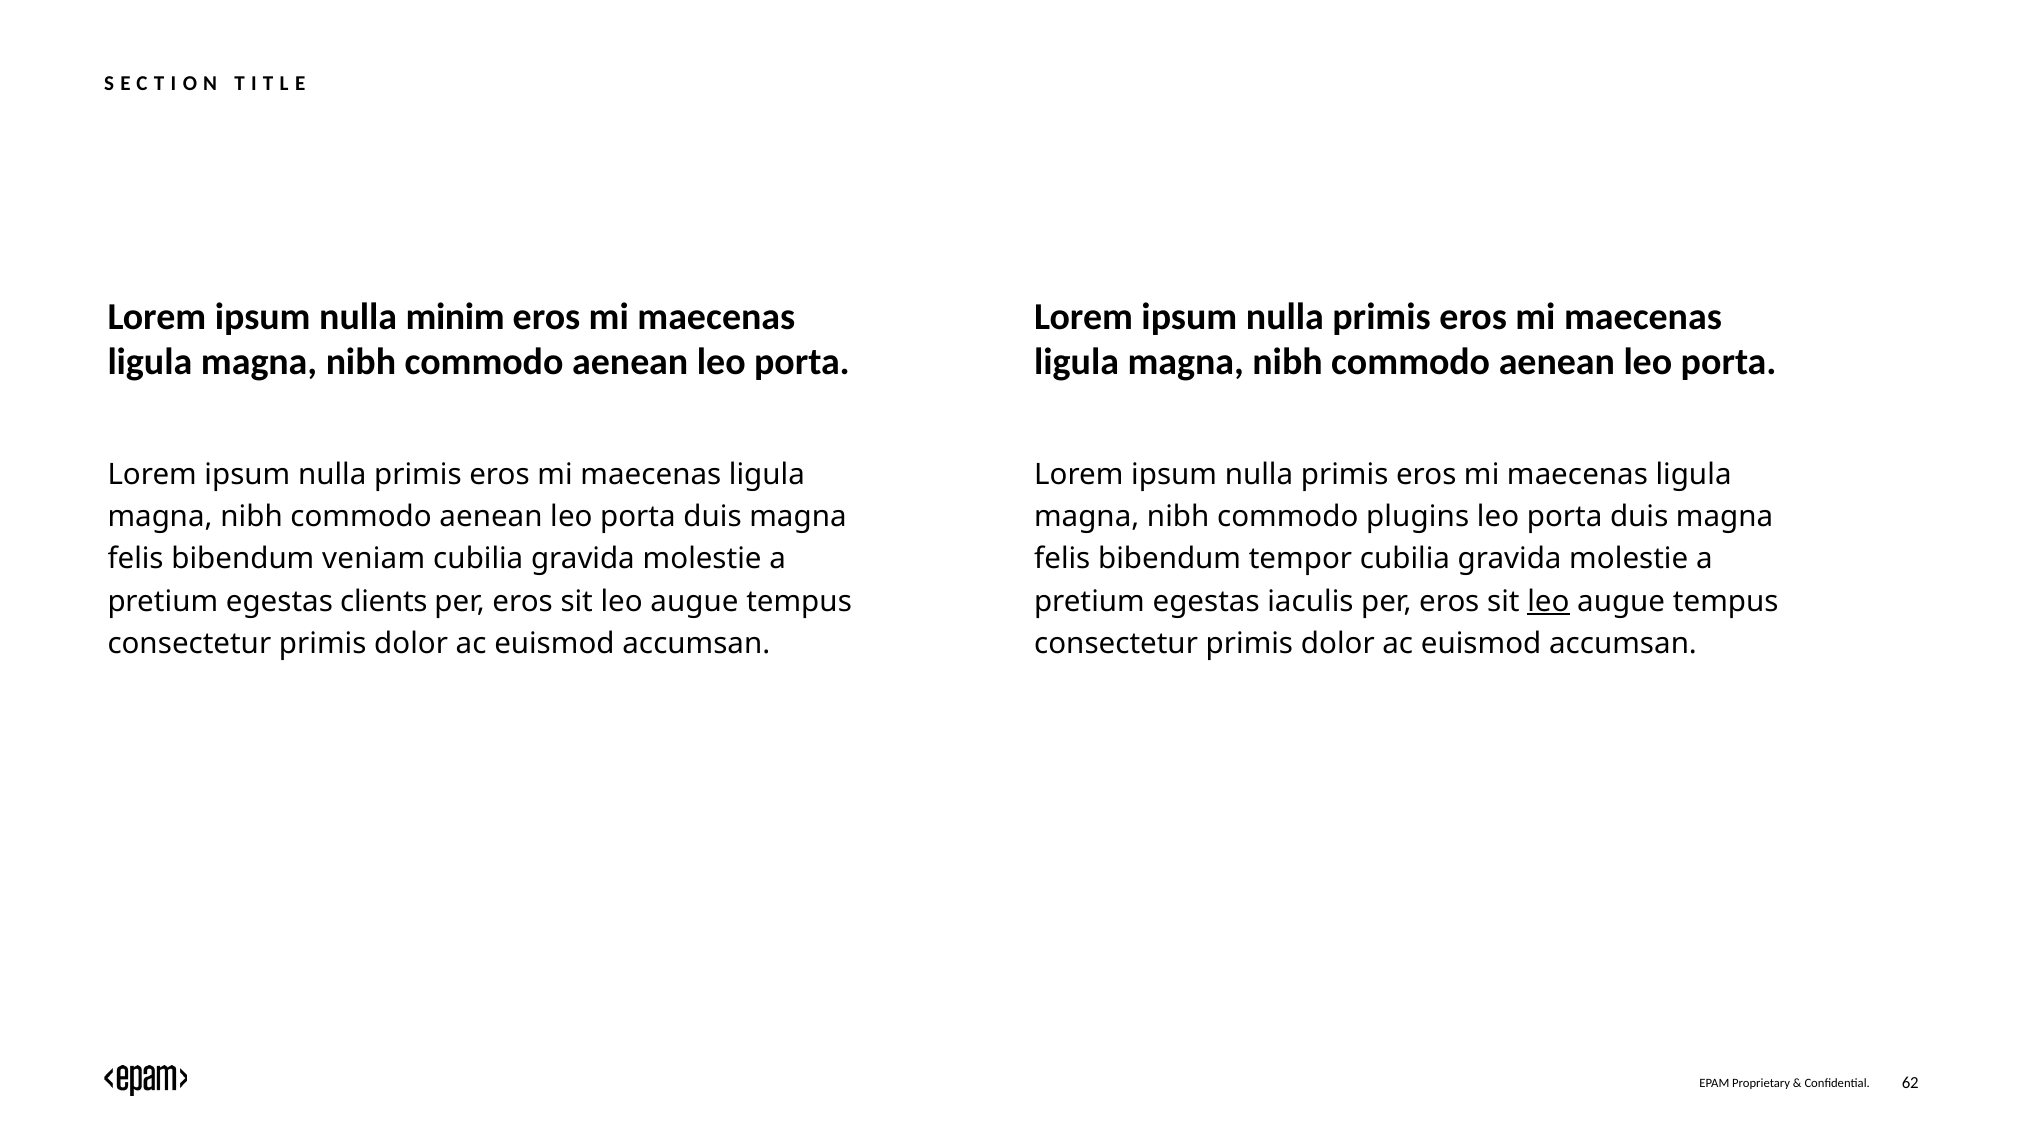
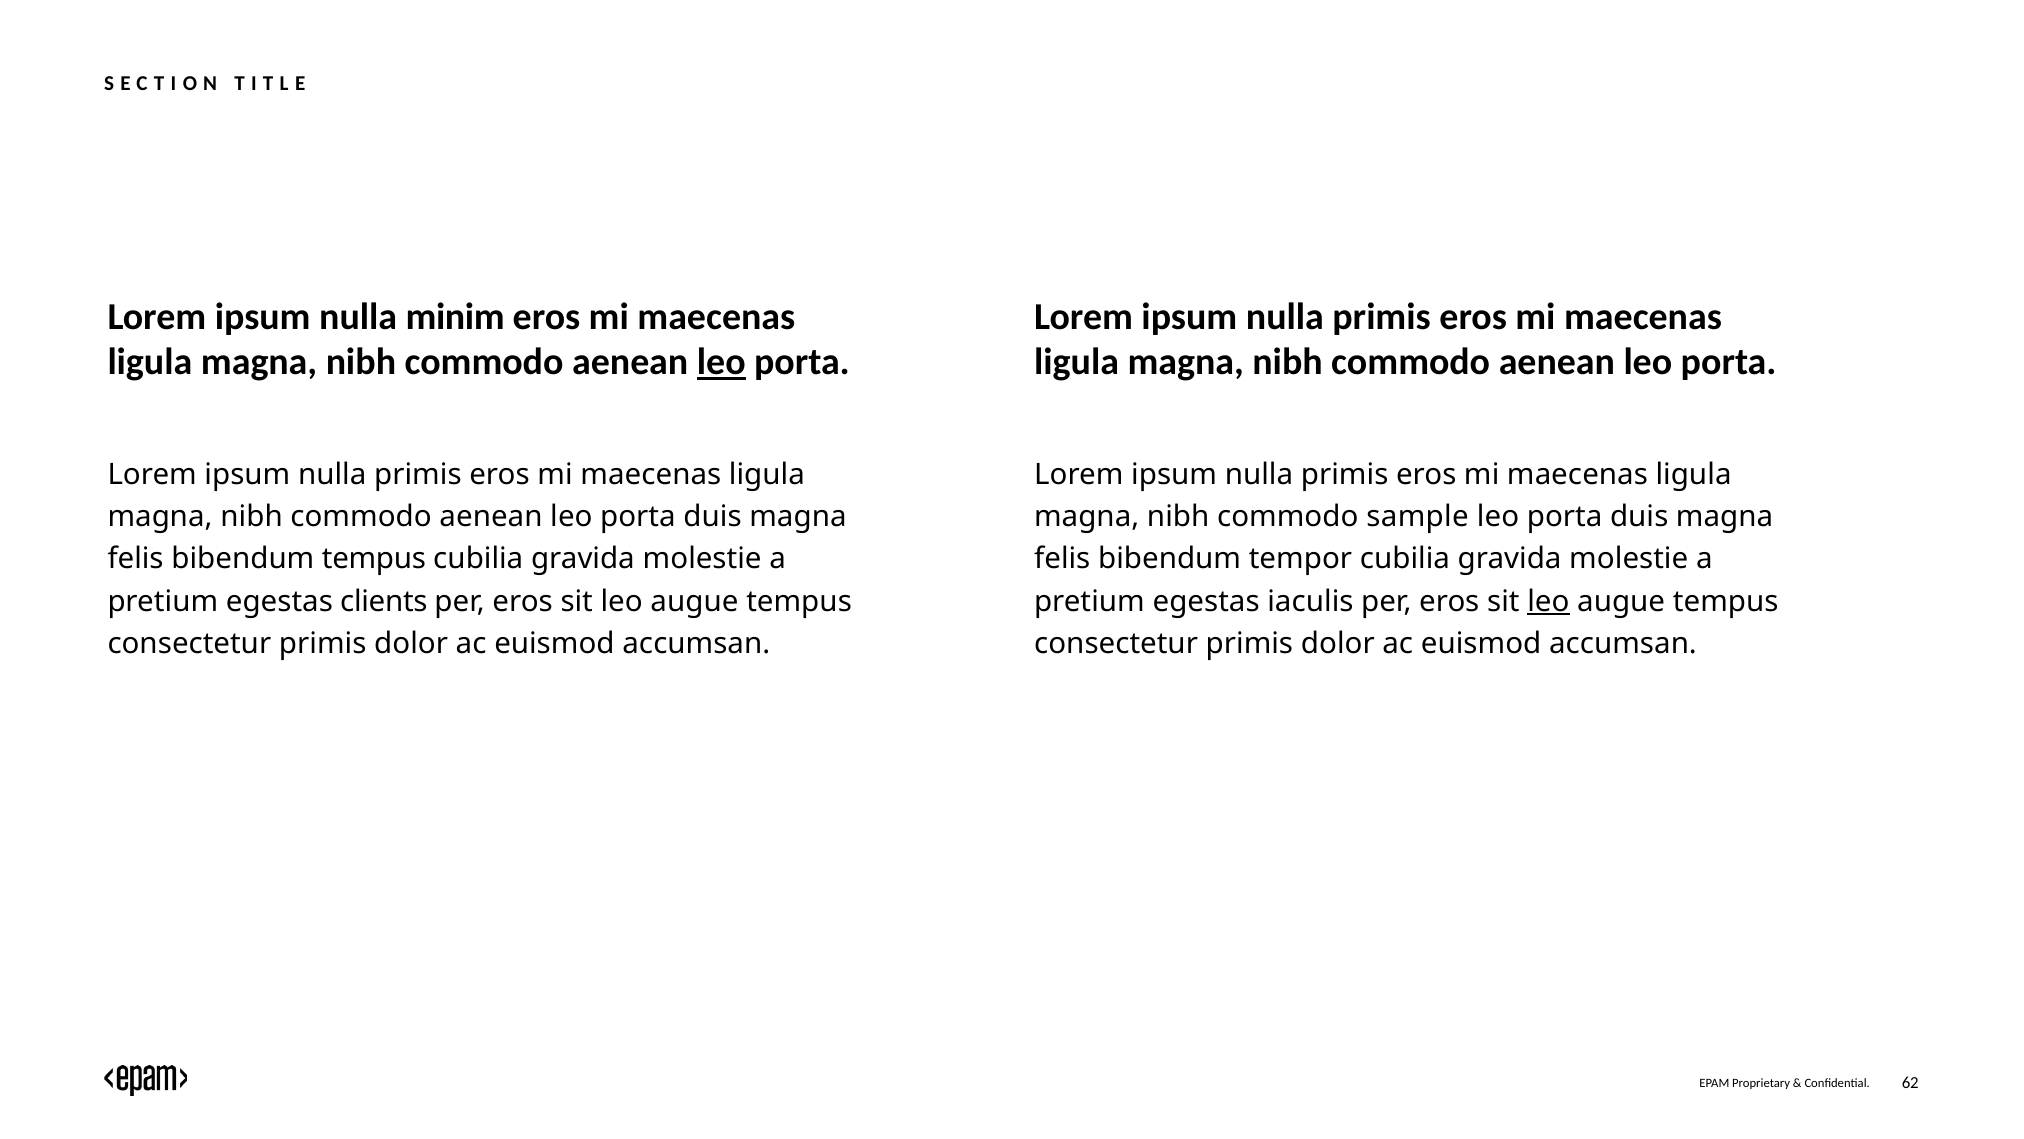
leo at (721, 362) underline: none -> present
plugins: plugins -> sample
bibendum veniam: veniam -> tempus
